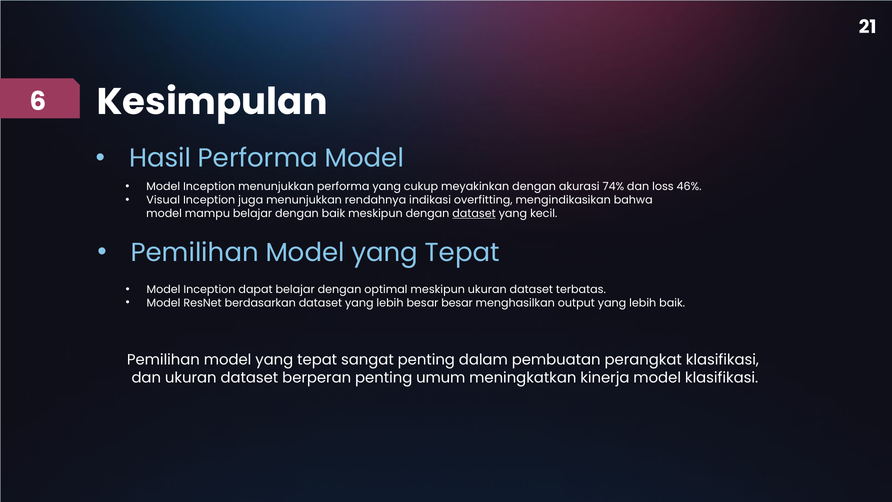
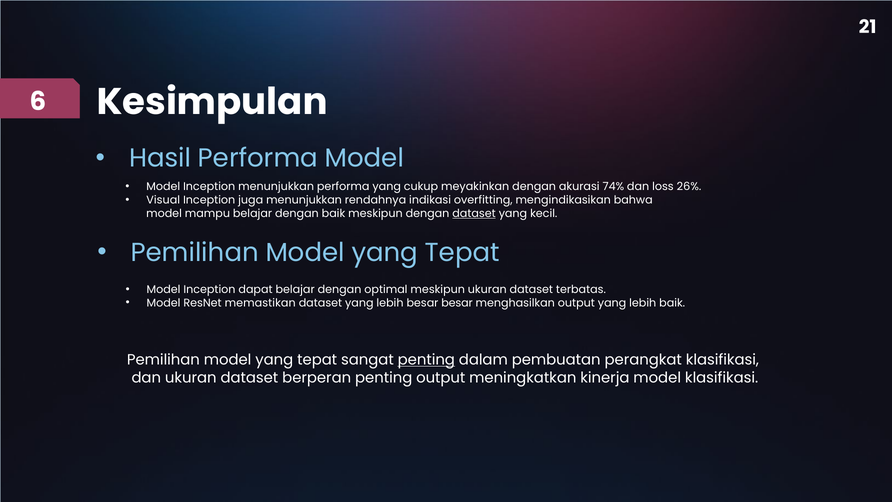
46%: 46% -> 26%
berdasarkan: berdasarkan -> memastikan
penting at (426, 360) underline: none -> present
penting umum: umum -> output
